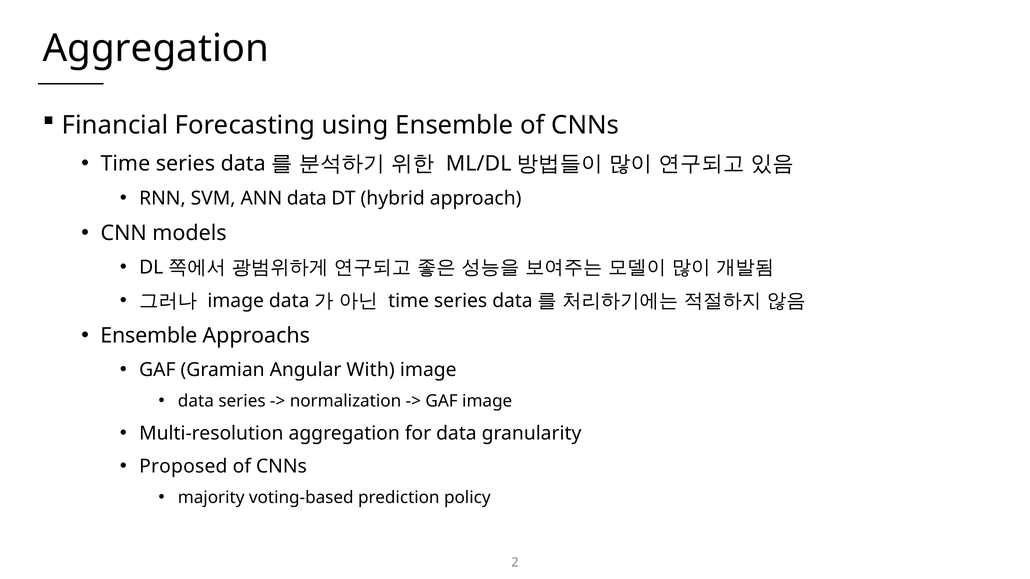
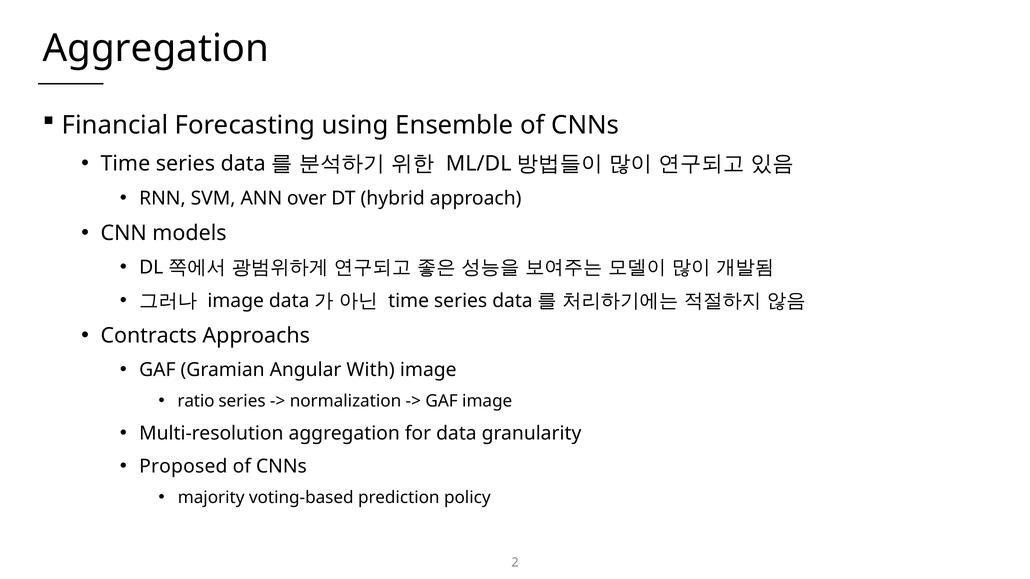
ANN data: data -> over
Ensemble at (149, 336): Ensemble -> Contracts
data at (196, 401): data -> ratio
